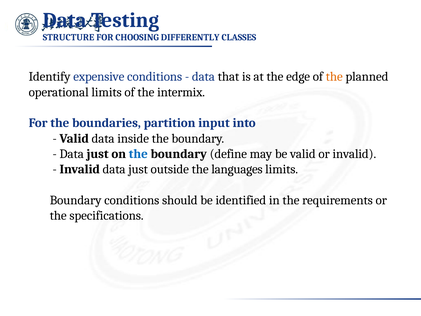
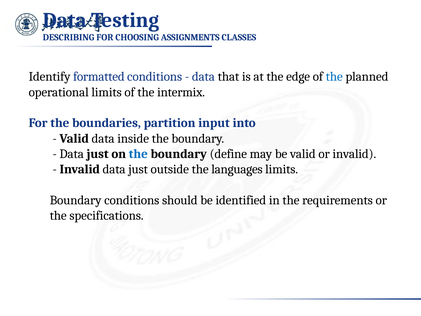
STRUCTURE: STRUCTURE -> DESCRIBING
DIFFERENTLY: DIFFERENTLY -> ASSIGNMENTS
expensive: expensive -> formatted
the at (334, 77) colour: orange -> blue
